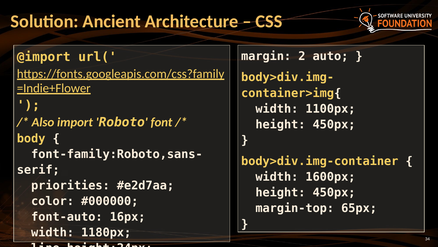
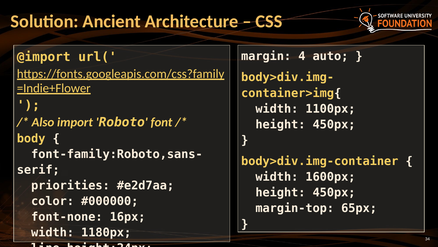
2: 2 -> 4
font-auto: font-auto -> font-none
